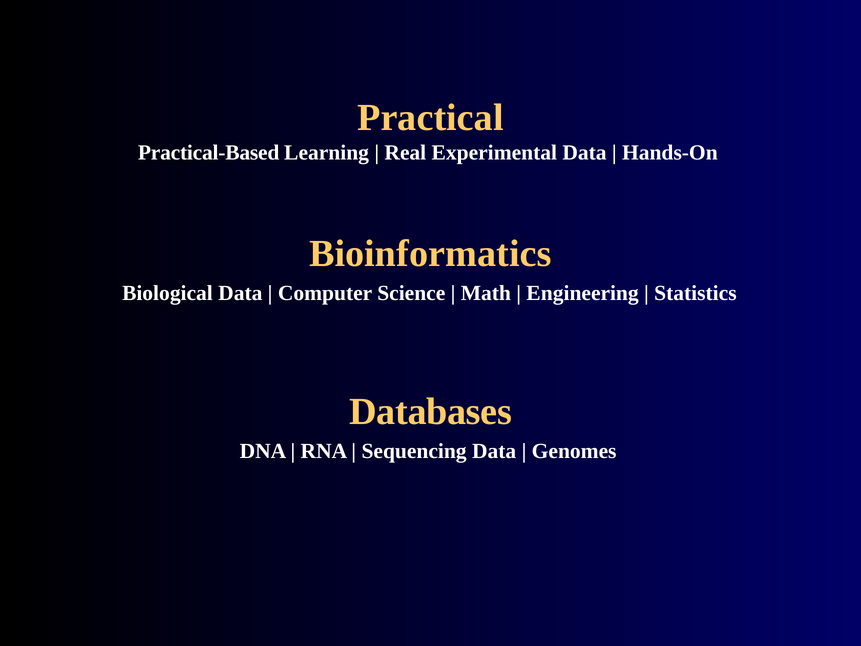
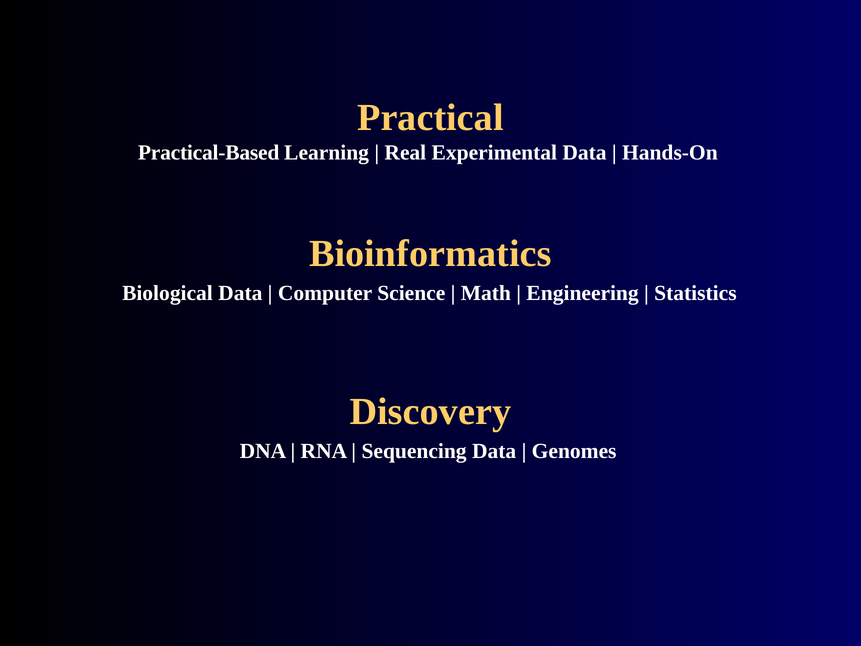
Databases: Databases -> Discovery
